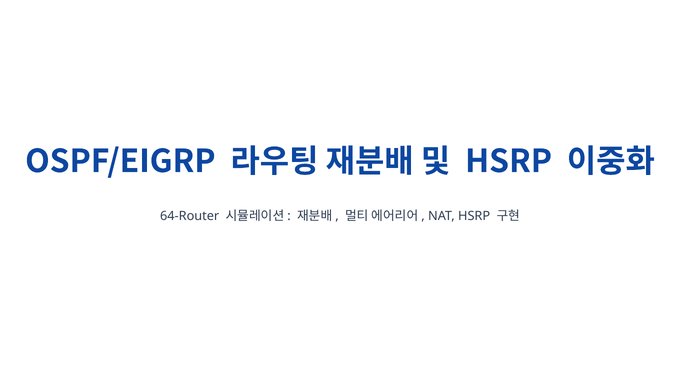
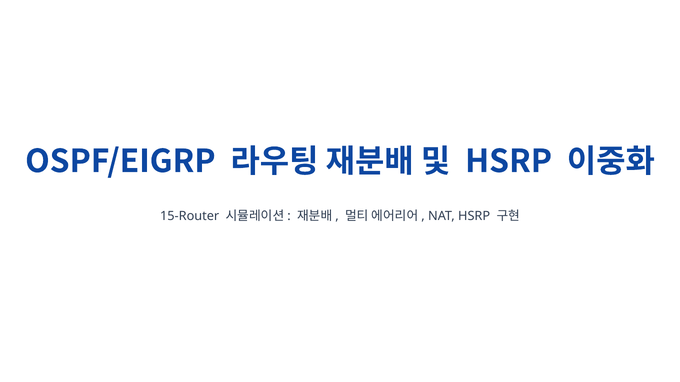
64-Router: 64-Router -> 15-Router
